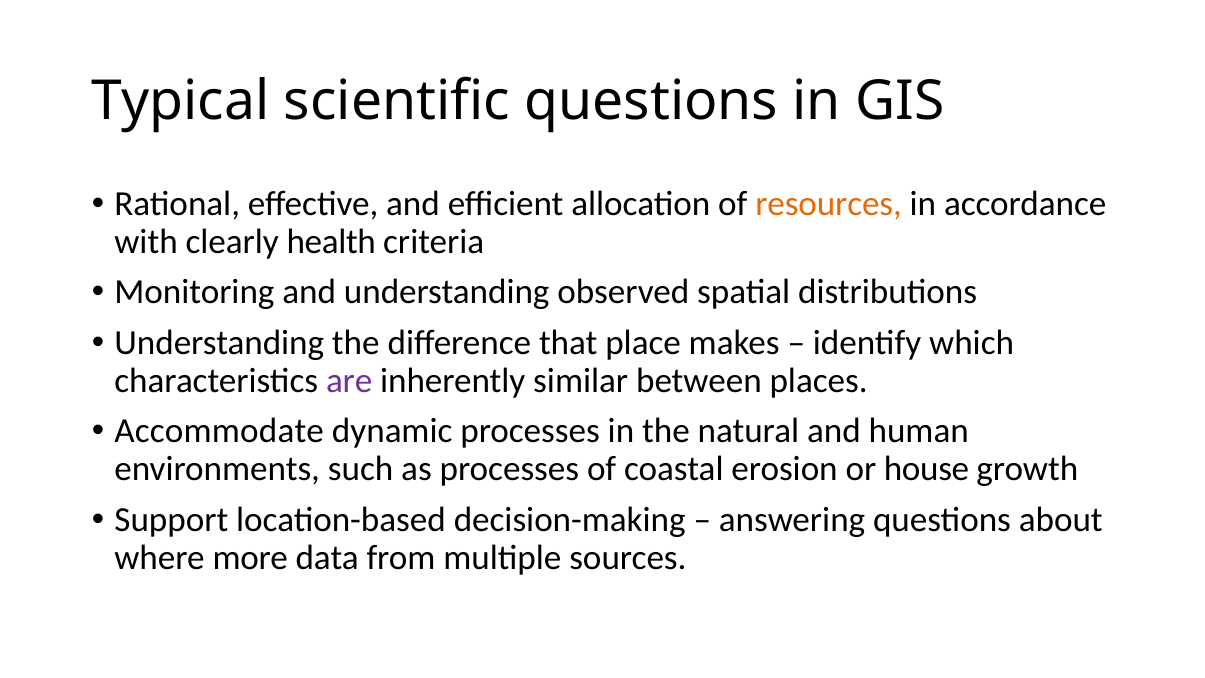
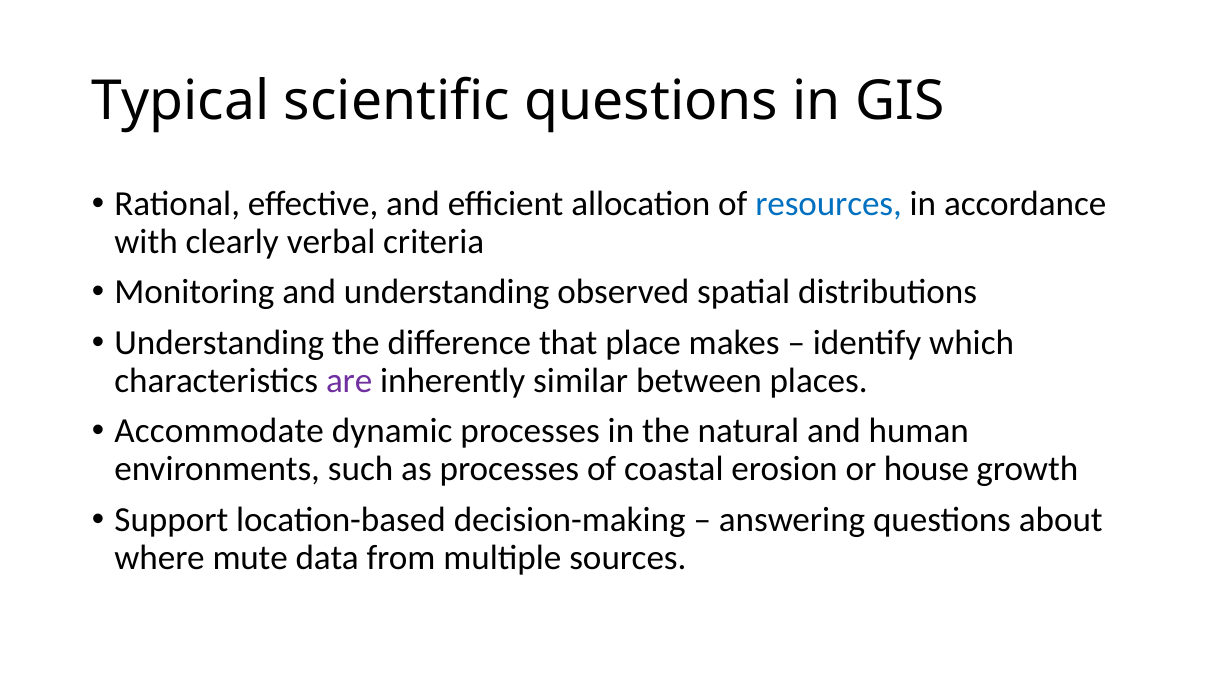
resources colour: orange -> blue
health: health -> verbal
more: more -> mute
